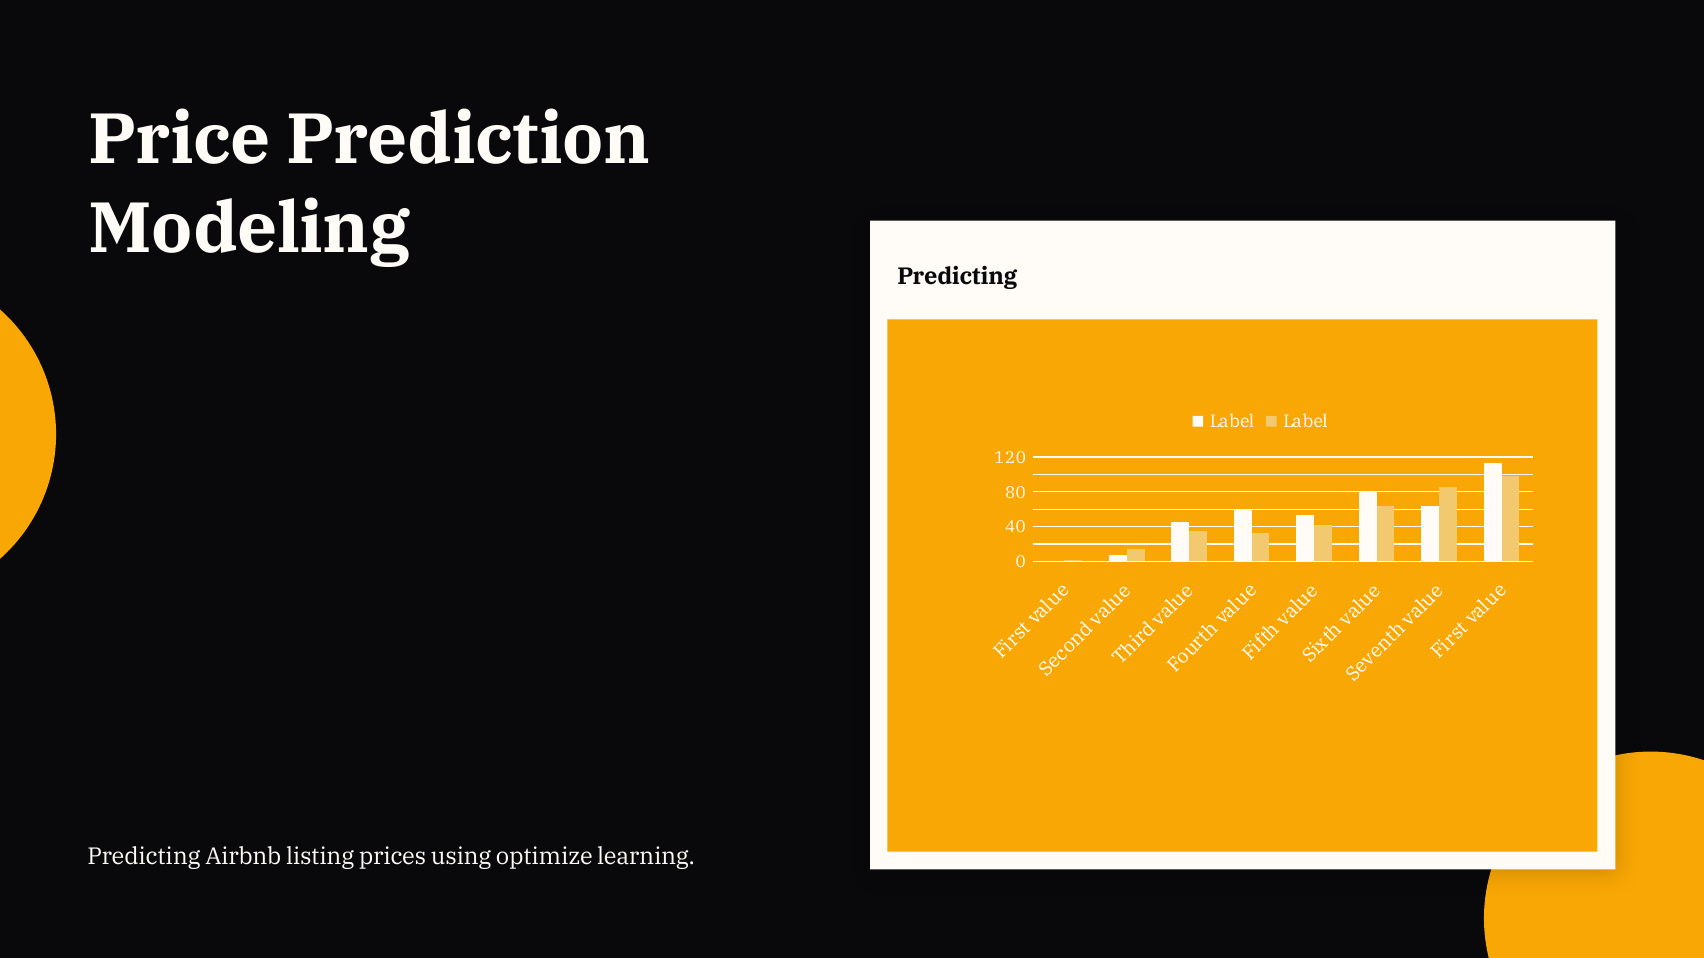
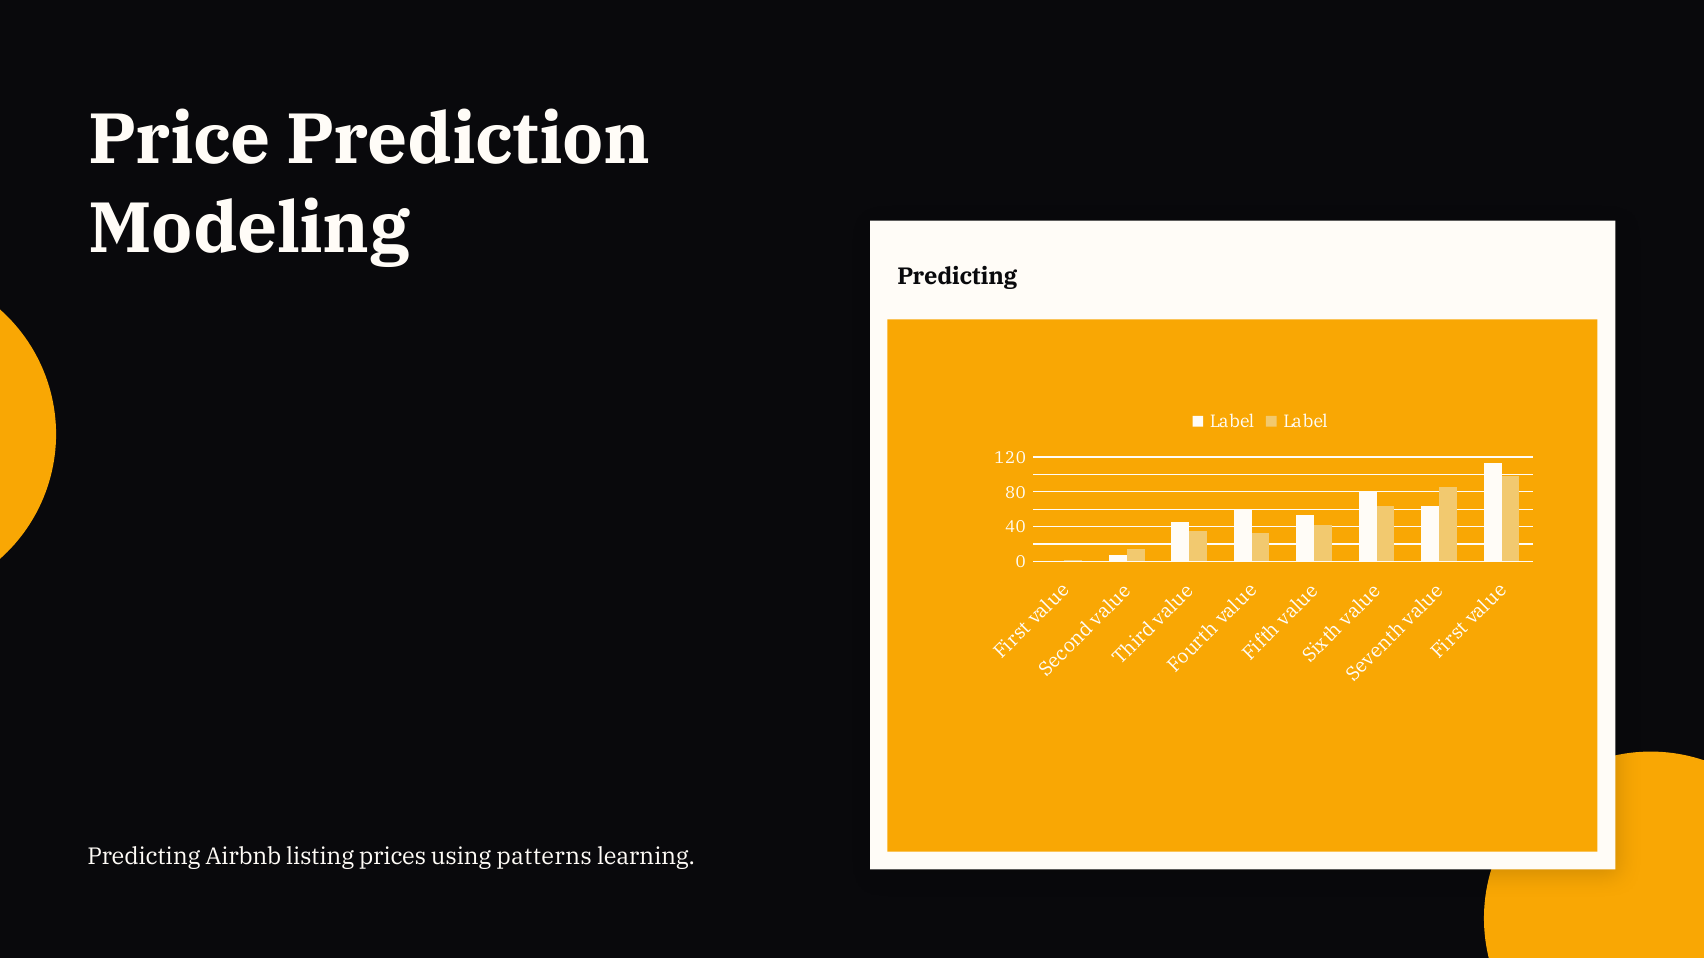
optimize: optimize -> patterns
